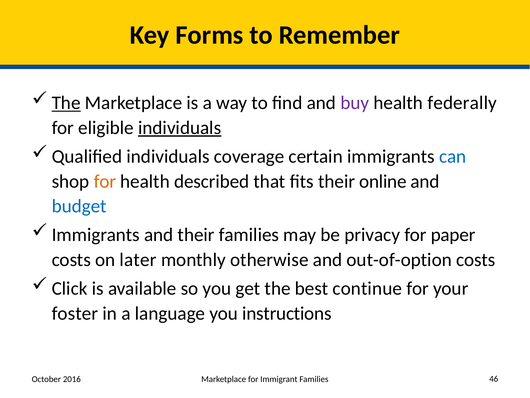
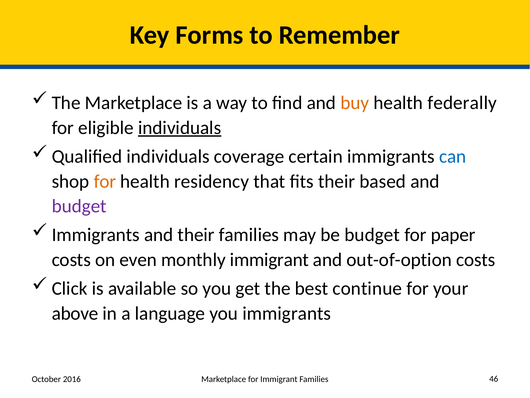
The at (66, 103) underline: present -> none
buy colour: purple -> orange
described: described -> residency
online: online -> based
budget at (79, 206) colour: blue -> purple
be privacy: privacy -> budget
later: later -> even
monthly otherwise: otherwise -> immigrant
foster: foster -> above
you instructions: instructions -> immigrants
